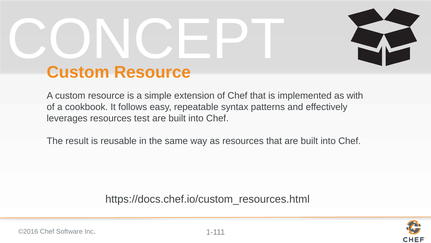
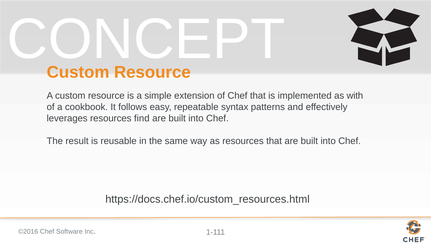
test: test -> find
